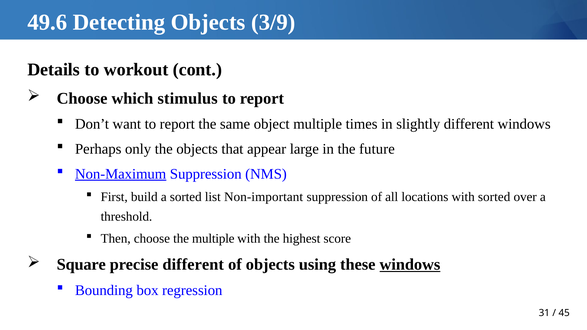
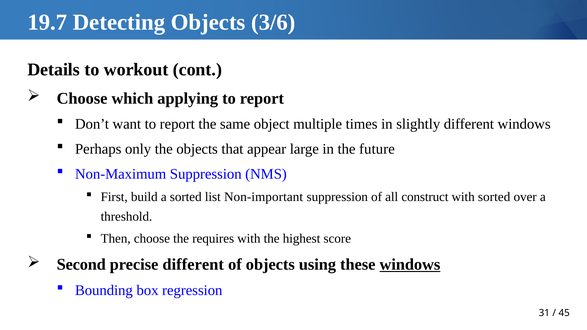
49.6: 49.6 -> 19.7
3/9: 3/9 -> 3/6
stimulus: stimulus -> applying
Non-Maximum underline: present -> none
locations: locations -> construct
the multiple: multiple -> requires
Square: Square -> Second
